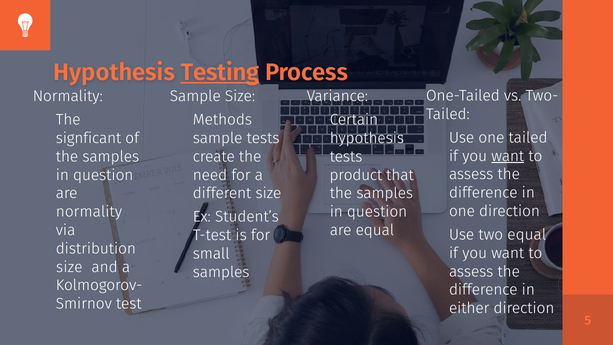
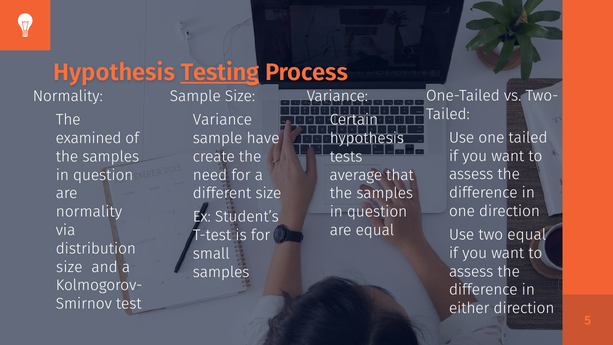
Methods at (222, 120): Methods -> Variance
signficant: signficant -> examined
sample tests: tests -> have
want at (508, 156) underline: present -> none
product: product -> average
